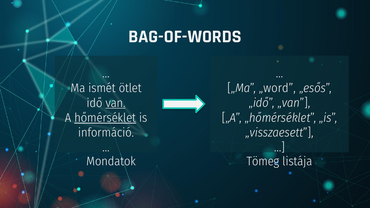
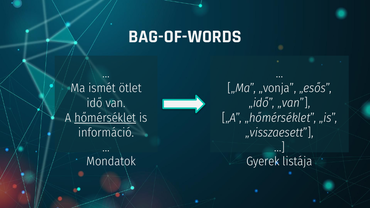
„word: „word -> „vonja
van underline: present -> none
Tömeg: Tömeg -> Gyerek
